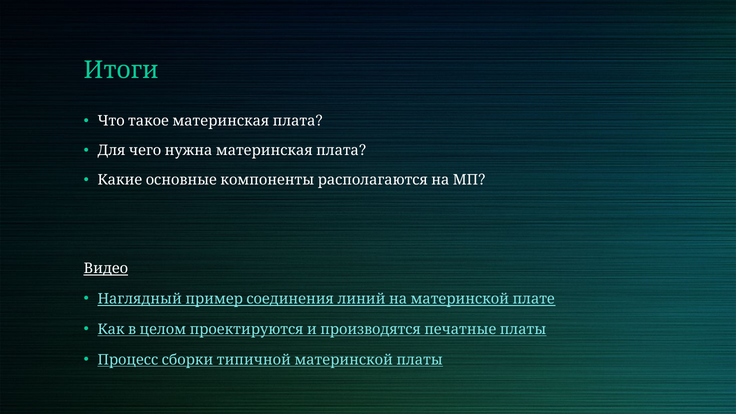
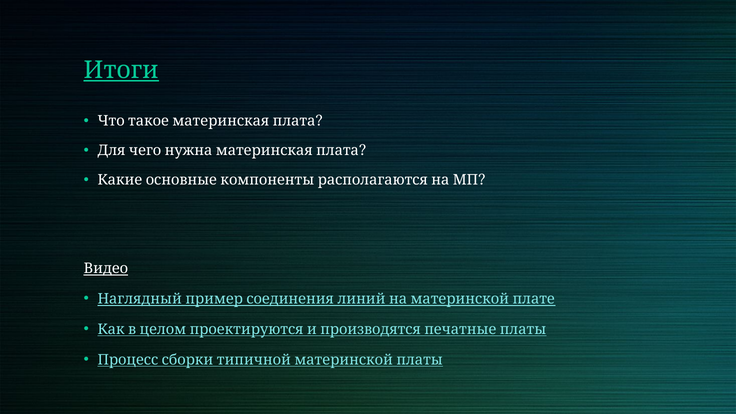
Итоги underline: none -> present
